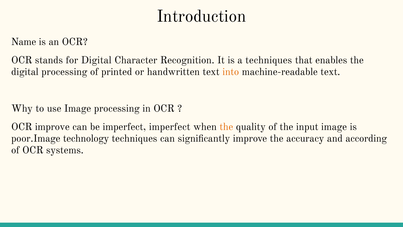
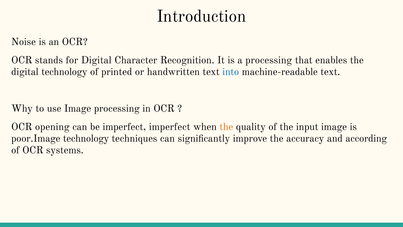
Name: Name -> Noise
a techniques: techniques -> processing
digital processing: processing -> technology
into colour: orange -> blue
OCR improve: improve -> opening
